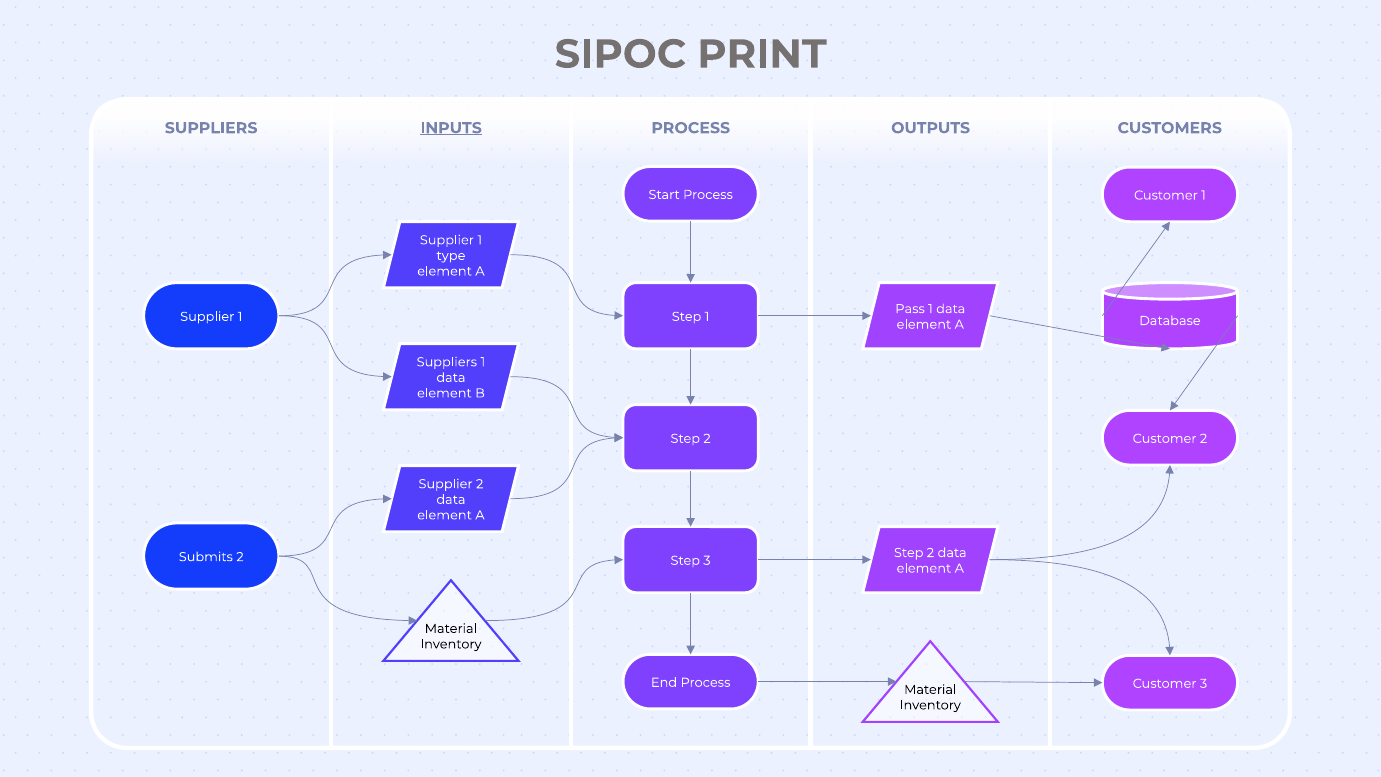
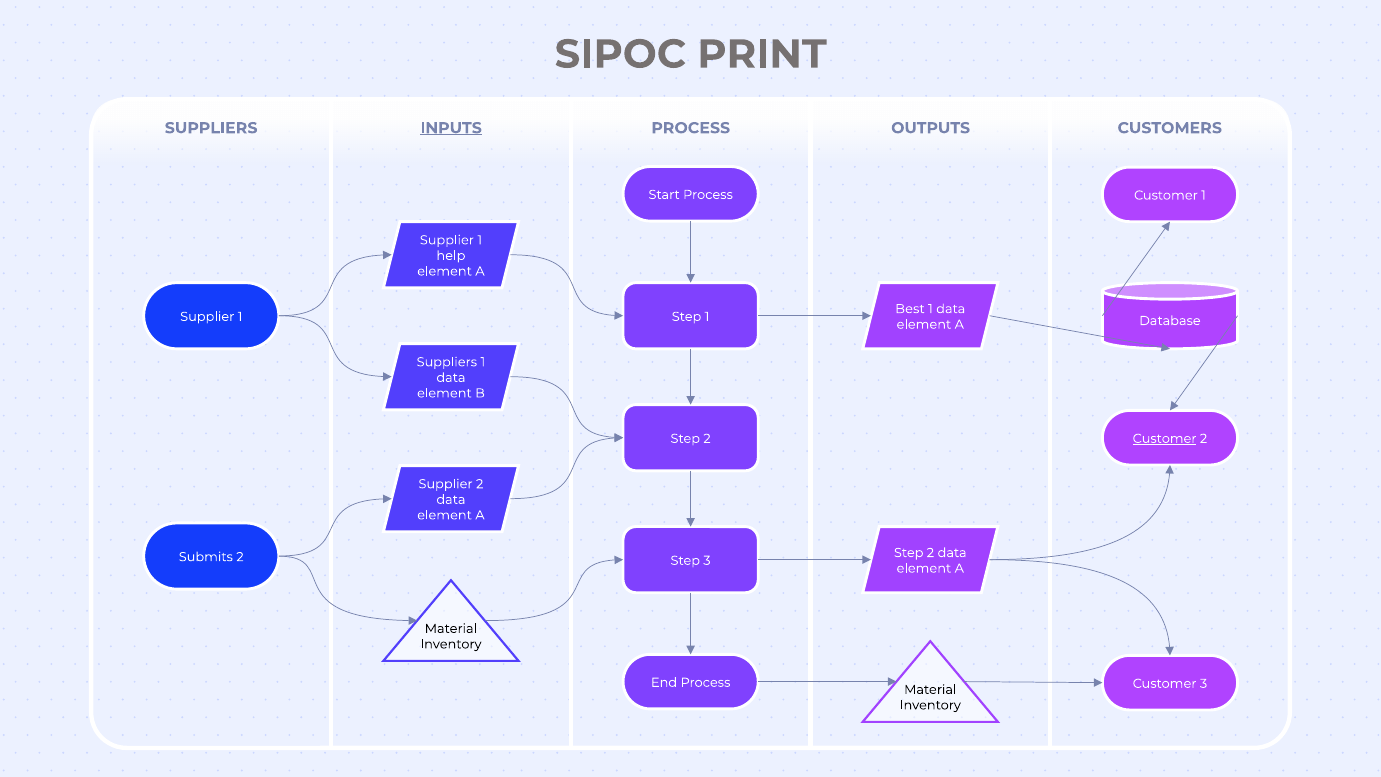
type: type -> help
Pass: Pass -> Best
Customer at (1165, 438) underline: none -> present
